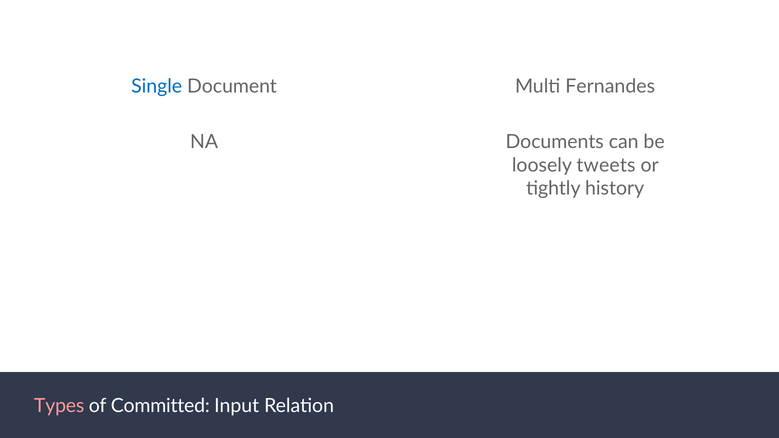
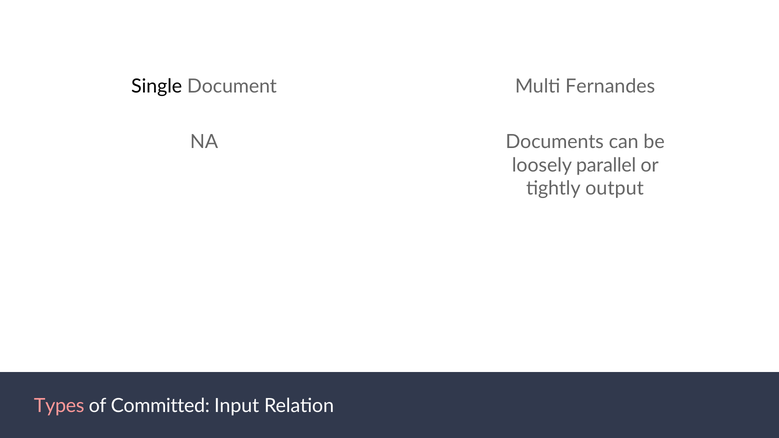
Single colour: blue -> black
tweets: tweets -> parallel
history: history -> output
